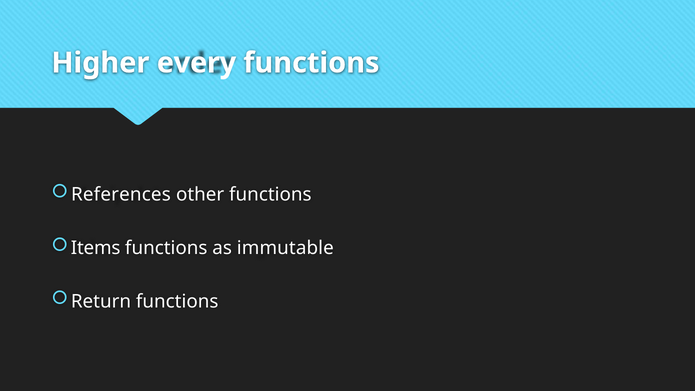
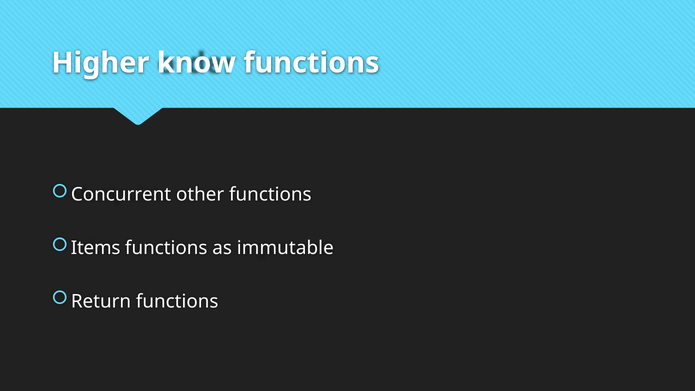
every: every -> know
References: References -> Concurrent
